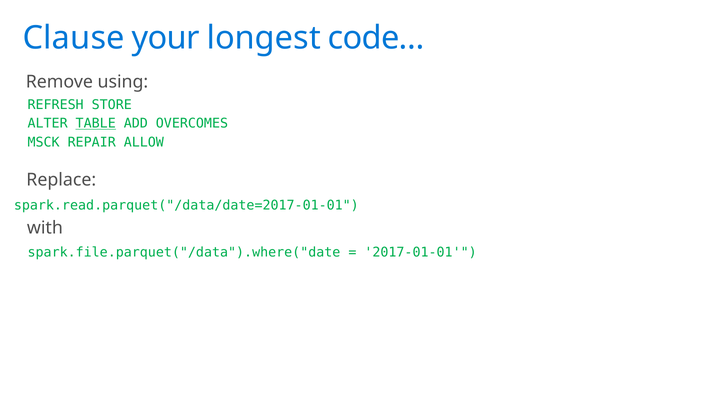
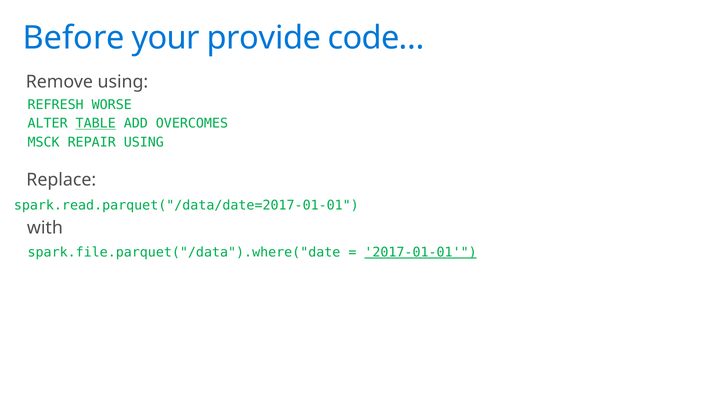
Clause: Clause -> Before
longest: longest -> provide
STORE: STORE -> WORSE
REPAIR ALLOW: ALLOW -> USING
2017-01-01 underline: none -> present
